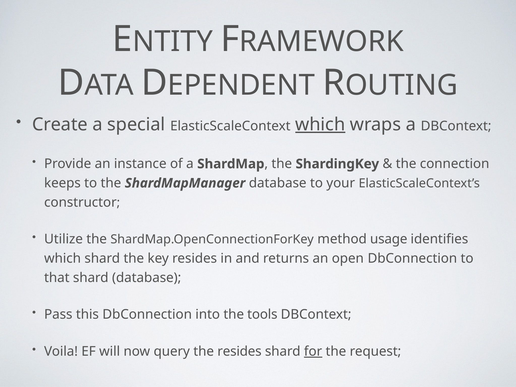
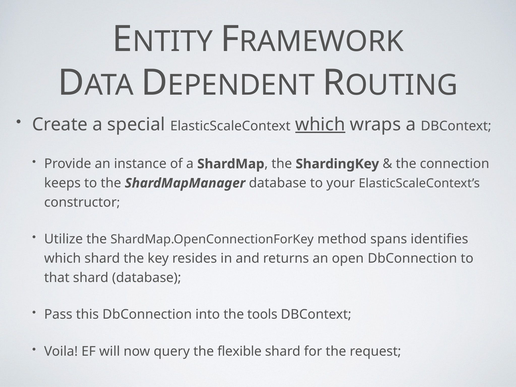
usage: usage -> spans
the resides: resides -> flexible
for underline: present -> none
